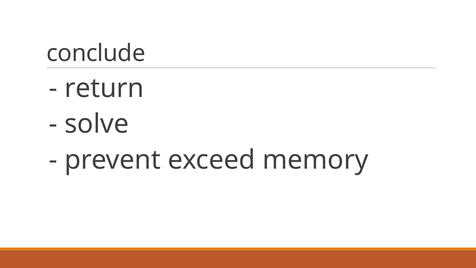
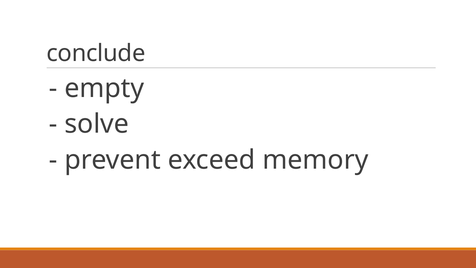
return: return -> empty
